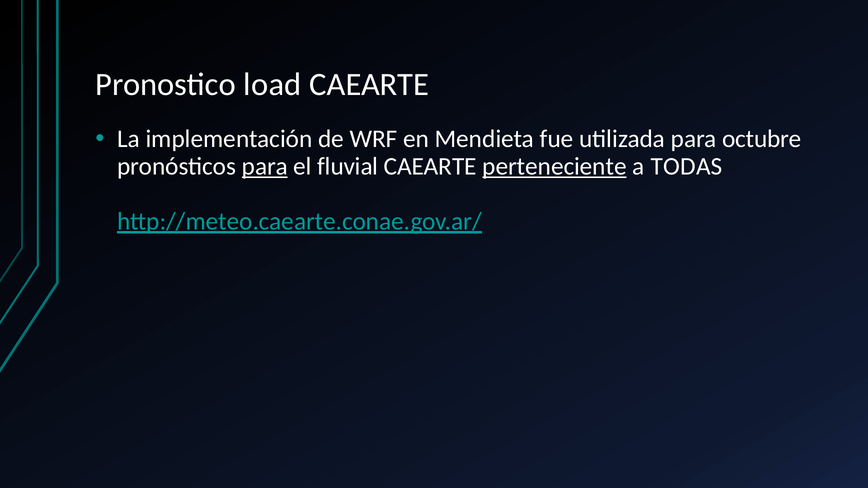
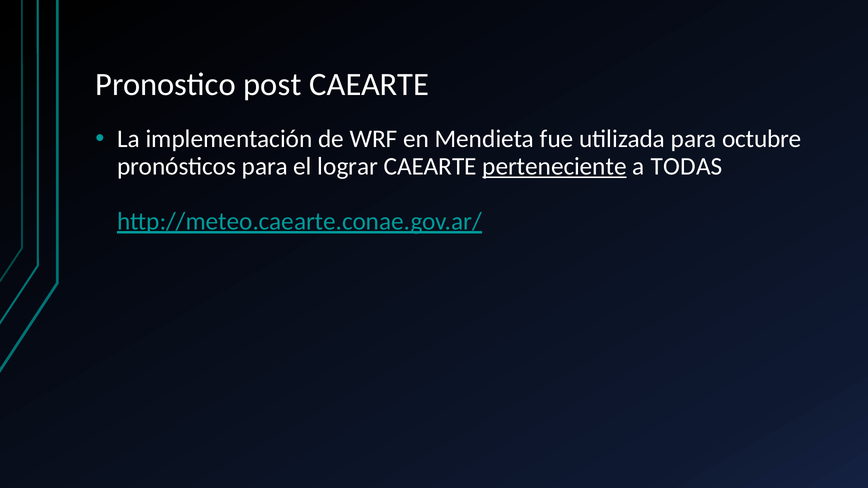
load: load -> post
para at (265, 166) underline: present -> none
fluvial: fluvial -> lograr
